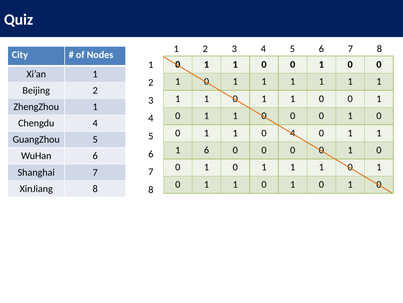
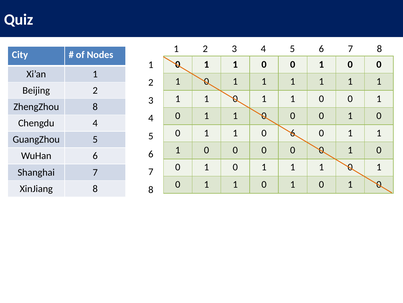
ZhengZhou 1: 1 -> 8
0 4: 4 -> 6
6 at (207, 150): 6 -> 0
